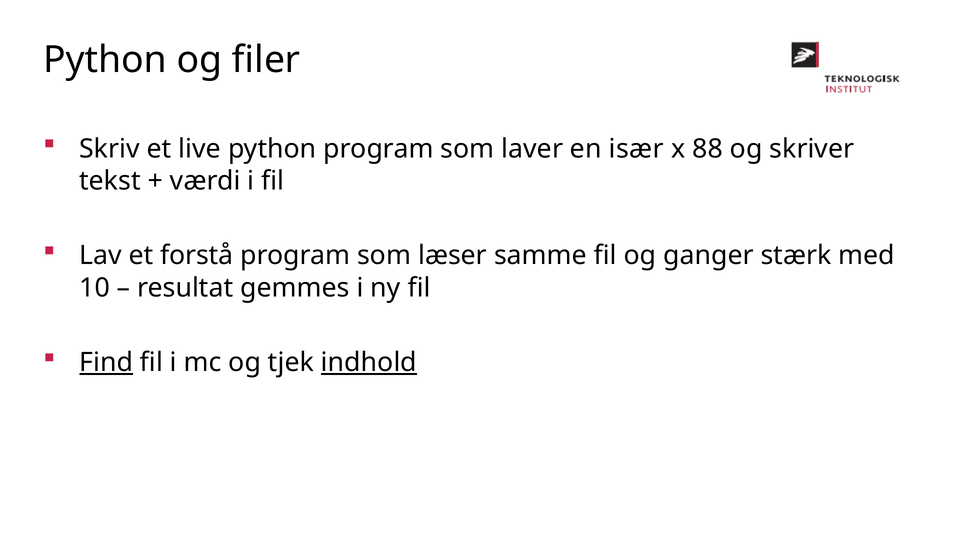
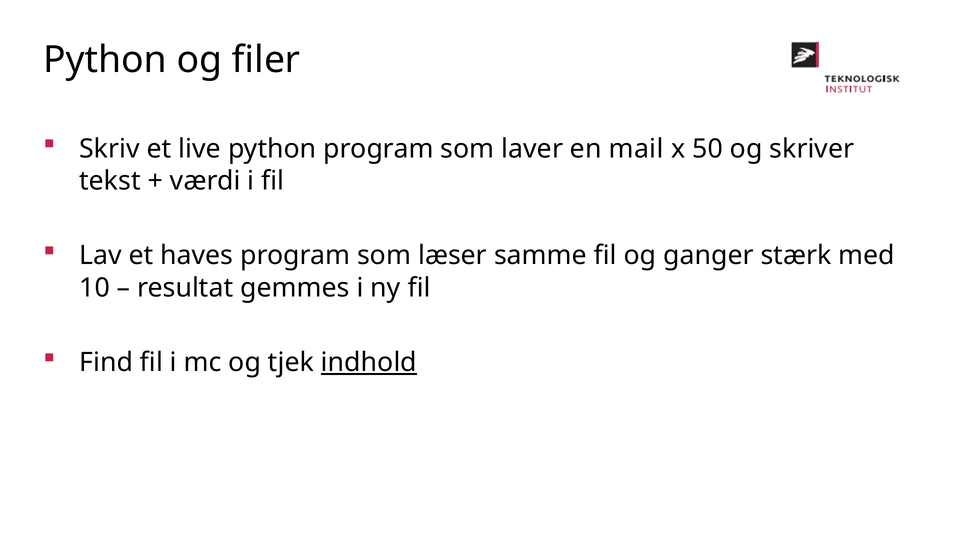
især: især -> mail
88: 88 -> 50
forstå: forstå -> haves
Find underline: present -> none
